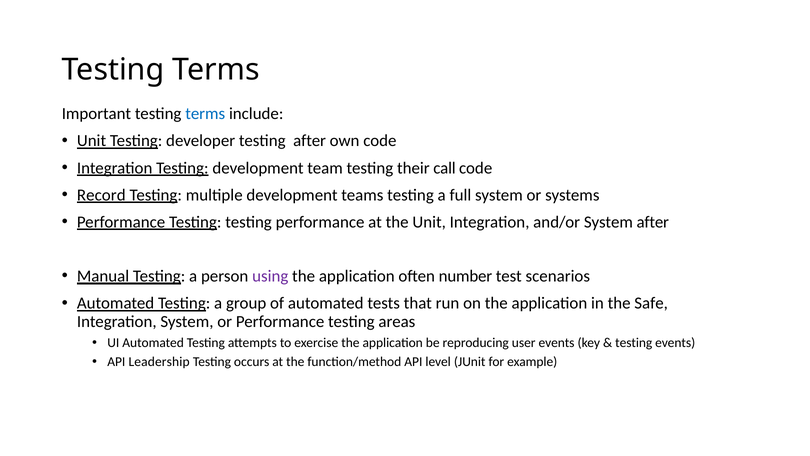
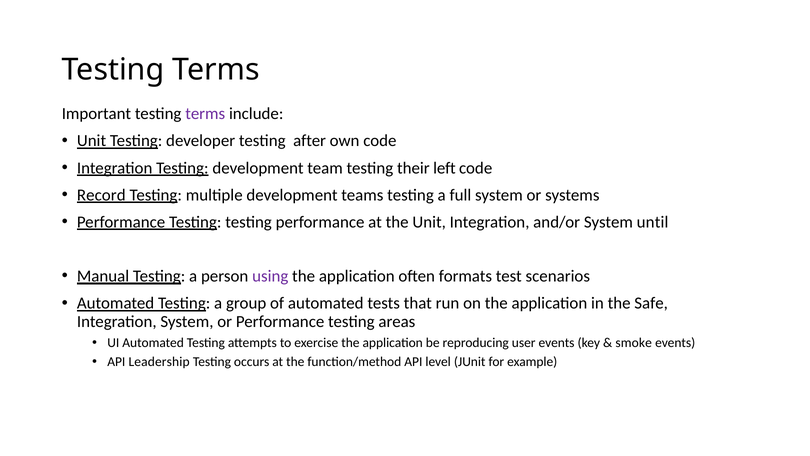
terms at (205, 114) colour: blue -> purple
call: call -> left
System after: after -> until
number: number -> formats
testing at (634, 343): testing -> smoke
